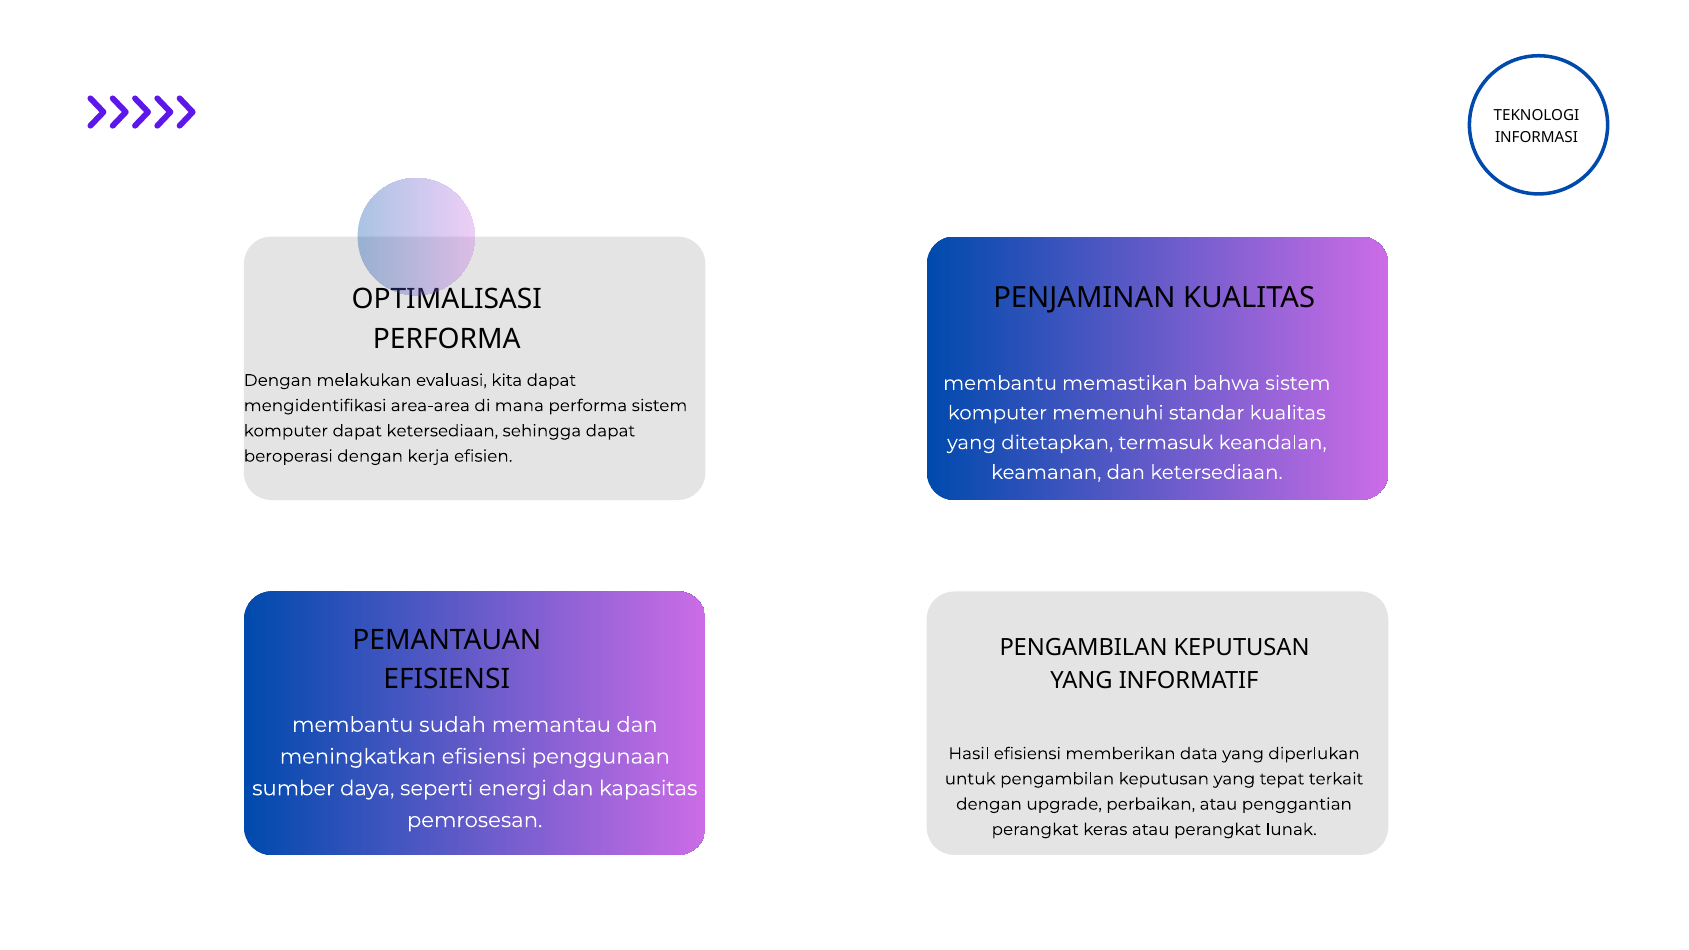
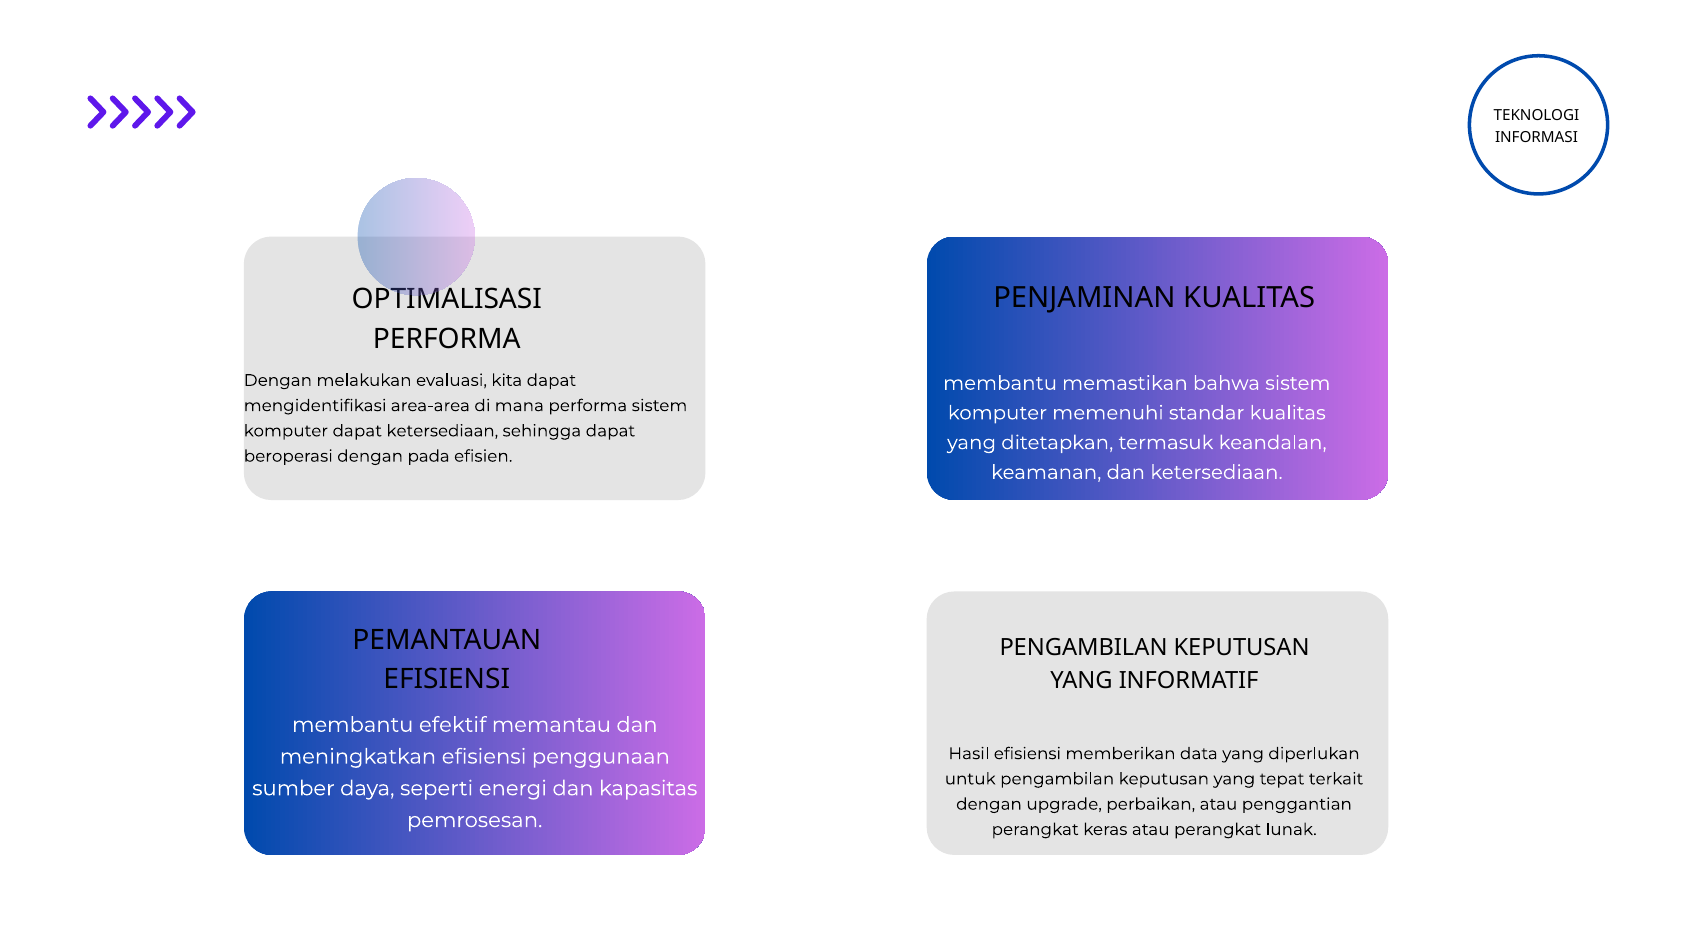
kerja: kerja -> pada
sudah: sudah -> efektif
